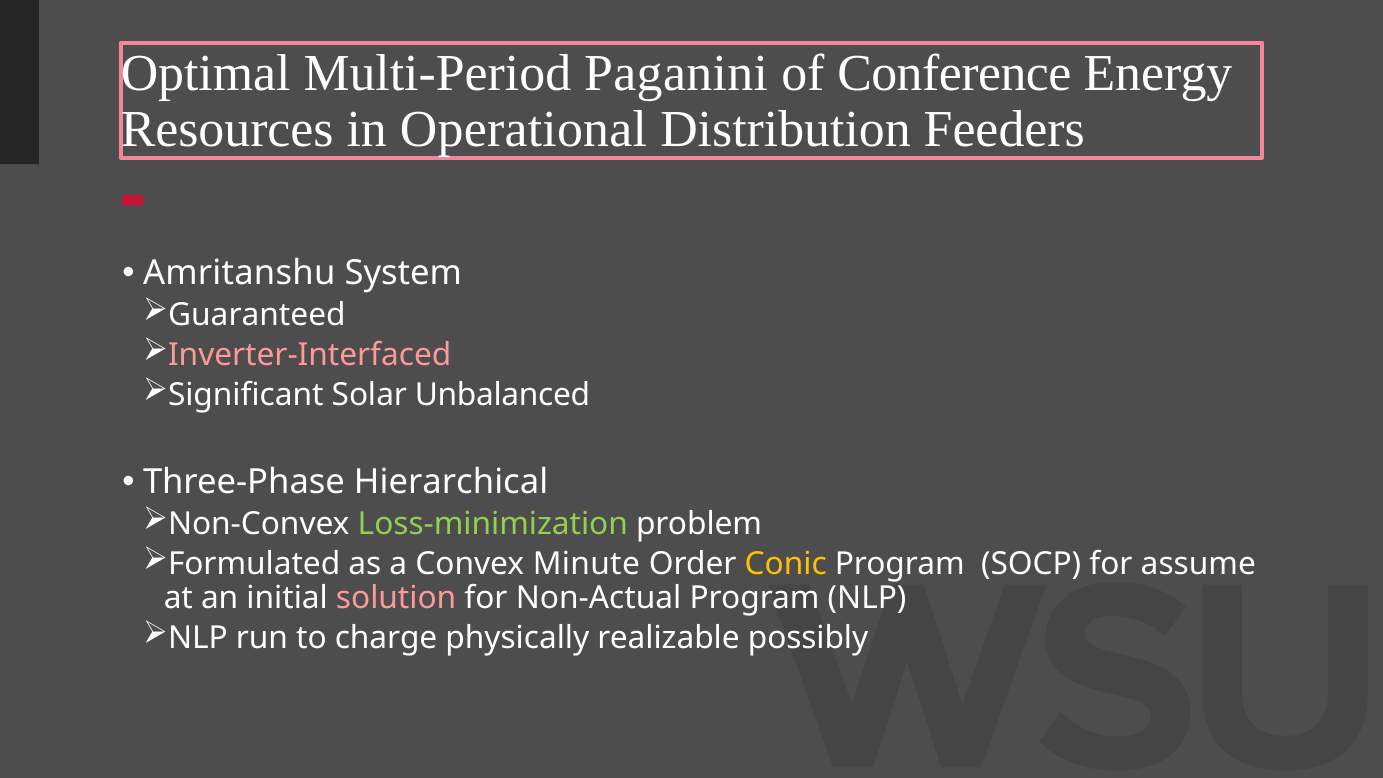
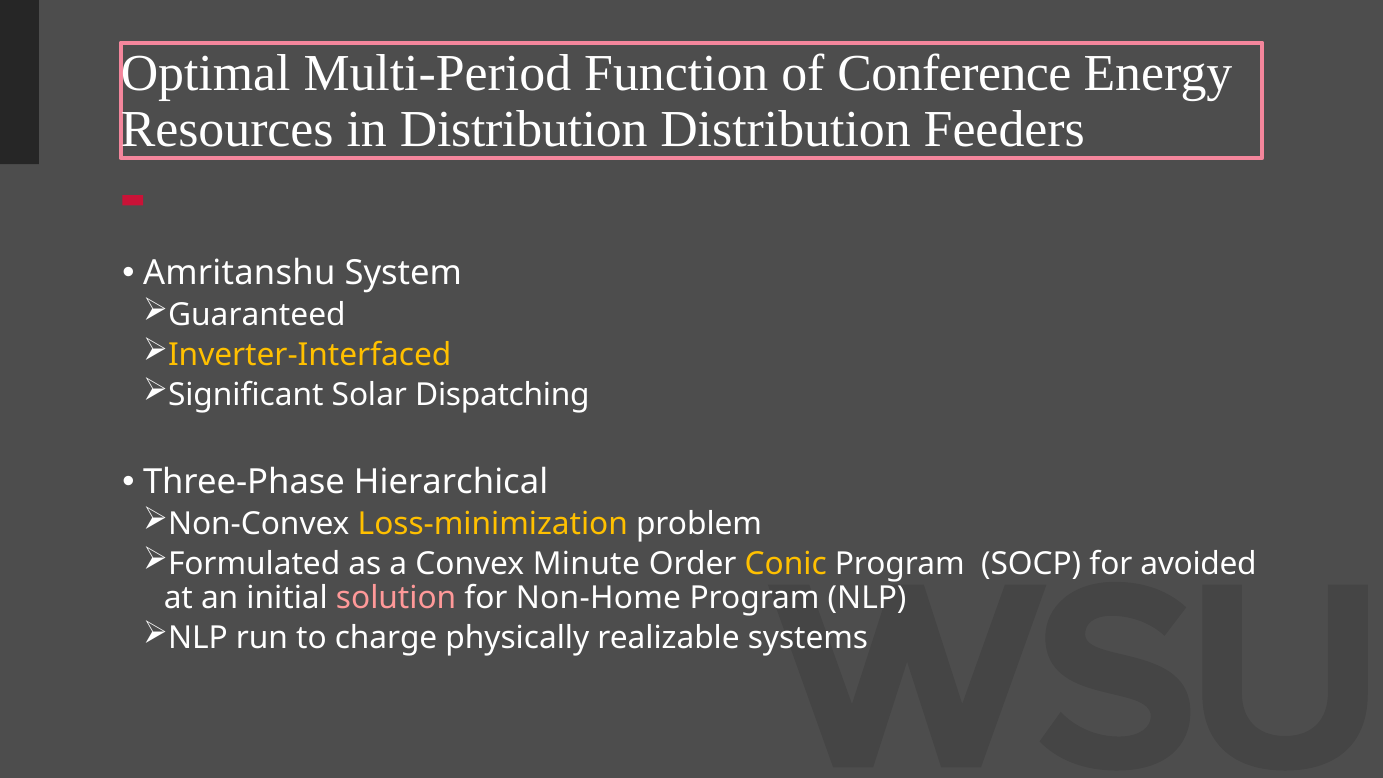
Paganini: Paganini -> Function
in Operational: Operational -> Distribution
Inverter-Interfaced colour: pink -> yellow
Unbalanced: Unbalanced -> Dispatching
Loss-minimization colour: light green -> yellow
assume: assume -> avoided
Non-Actual: Non-Actual -> Non-Home
possibly: possibly -> systems
